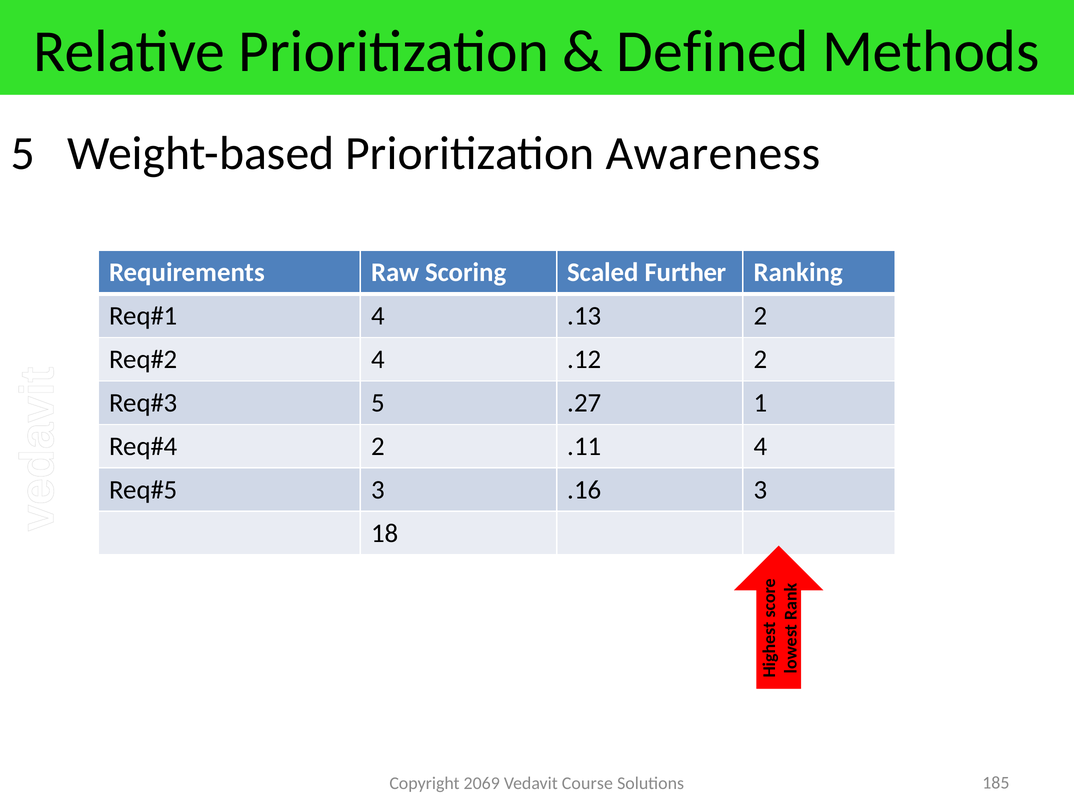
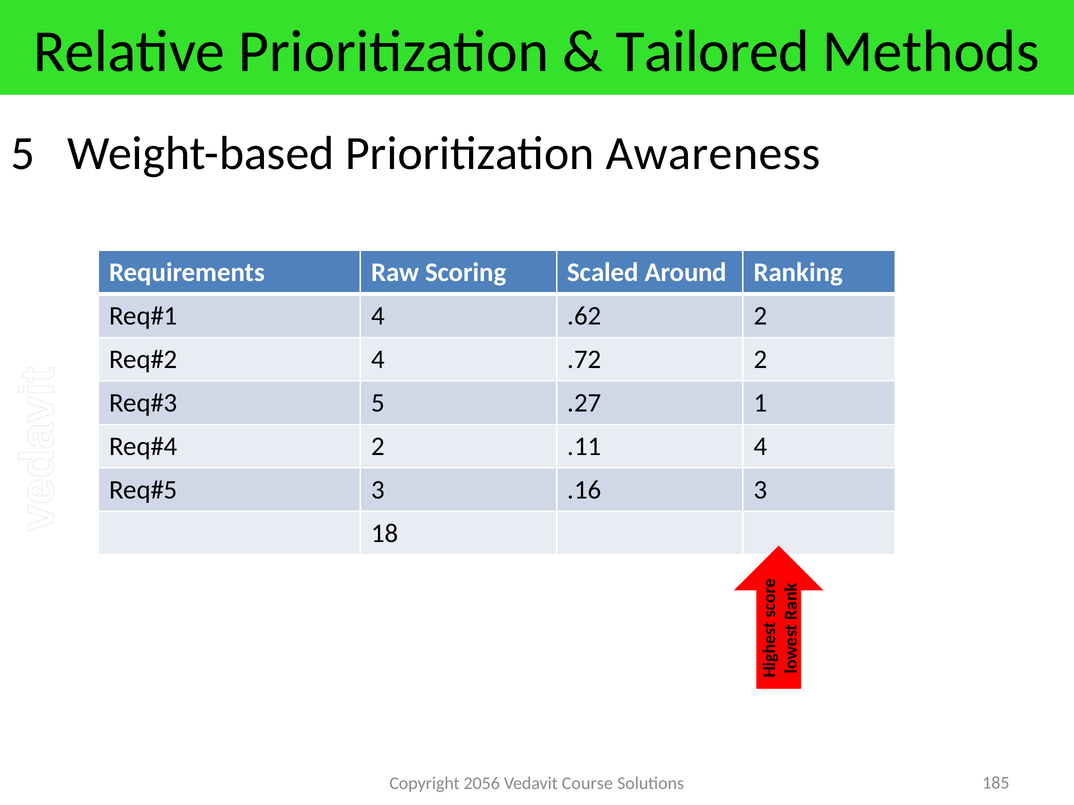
Defined: Defined -> Tailored
Further: Further -> Around
.13: .13 -> .62
.12: .12 -> .72
2069: 2069 -> 2056
